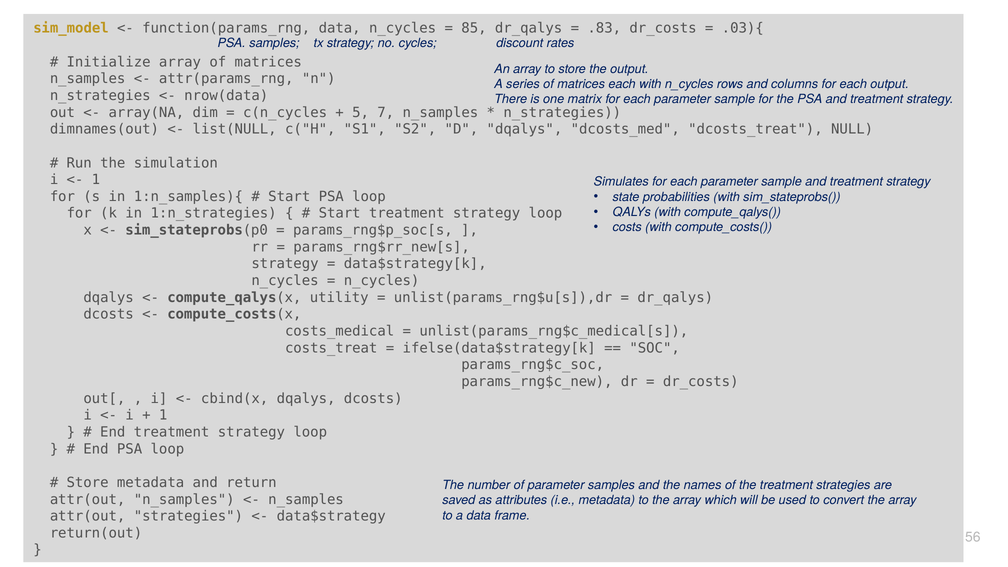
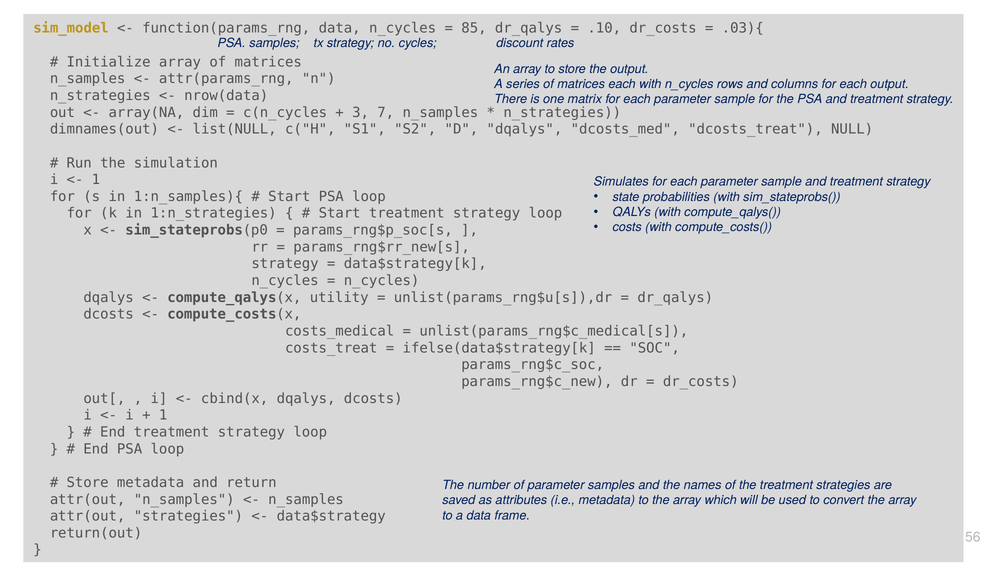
.83: .83 -> .10
5: 5 -> 3
